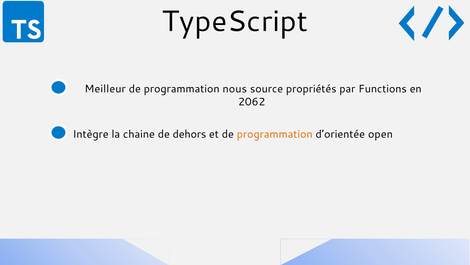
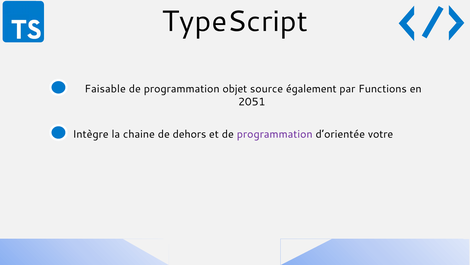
Meilleur: Meilleur -> Faisable
nous: nous -> objet
propriétés: propriétés -> également
2062: 2062 -> 2051
programmation at (275, 134) colour: orange -> purple
open: open -> votre
